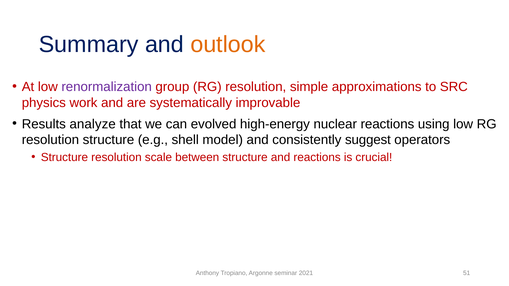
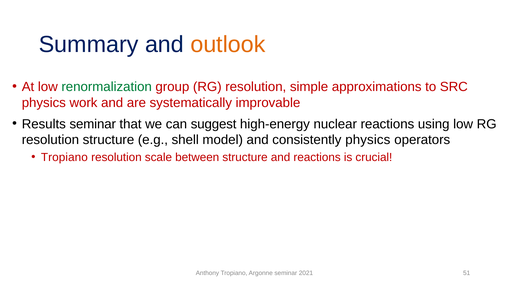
renormalization colour: purple -> green
Results analyze: analyze -> seminar
evolved: evolved -> suggest
consistently suggest: suggest -> physics
Structure at (64, 157): Structure -> Tropiano
